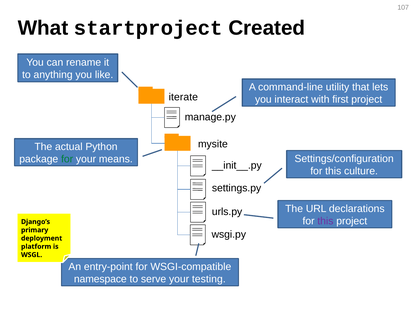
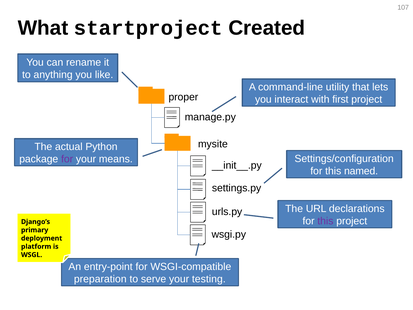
iterate: iterate -> proper
for at (67, 159) colour: green -> purple
culture: culture -> named
namespace: namespace -> preparation
